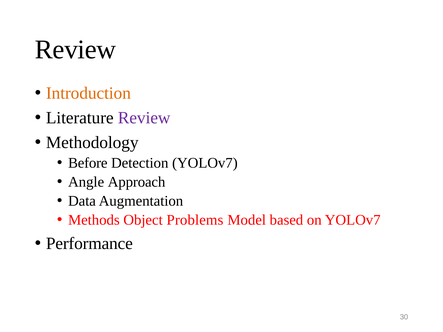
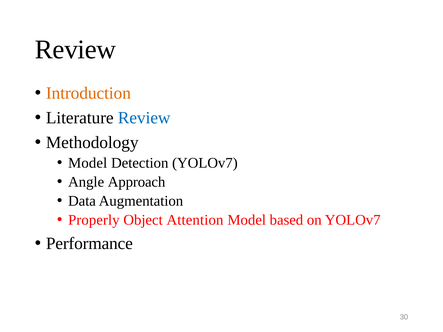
Review at (144, 118) colour: purple -> blue
Before at (88, 163): Before -> Model
Methods: Methods -> Properly
Problems: Problems -> Attention
